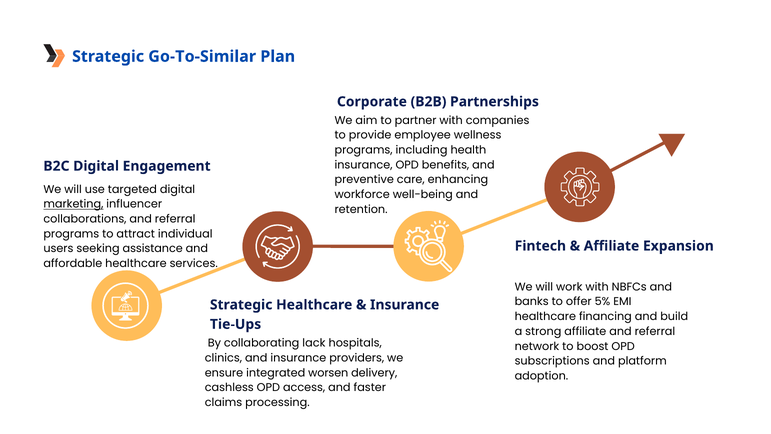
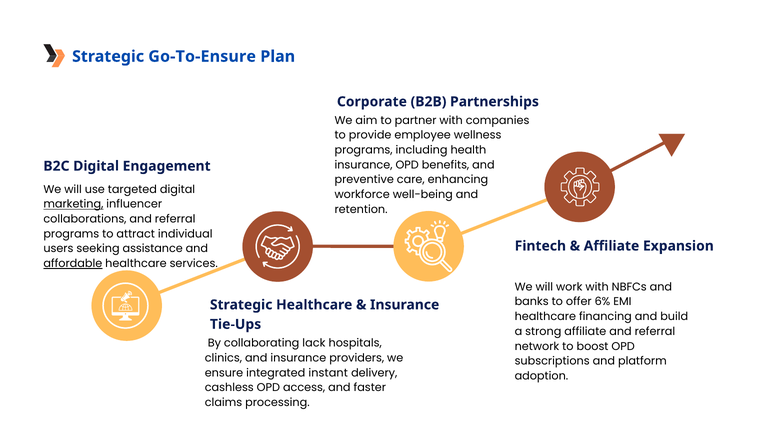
Go-To-Similar: Go-To-Similar -> Go-To-Ensure
affordable underline: none -> present
5%: 5% -> 6%
worsen: worsen -> instant
